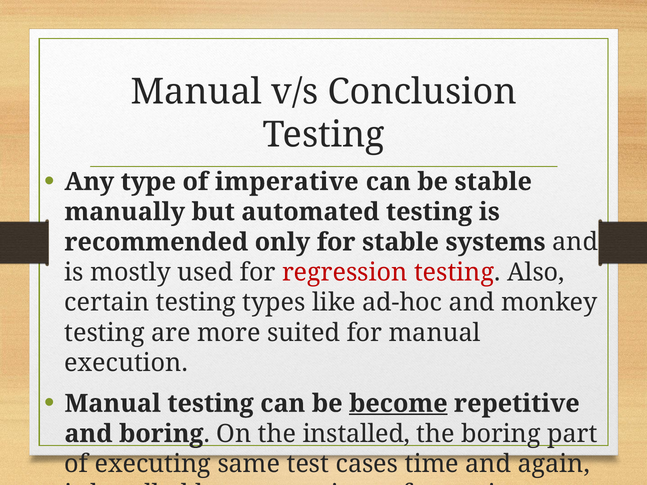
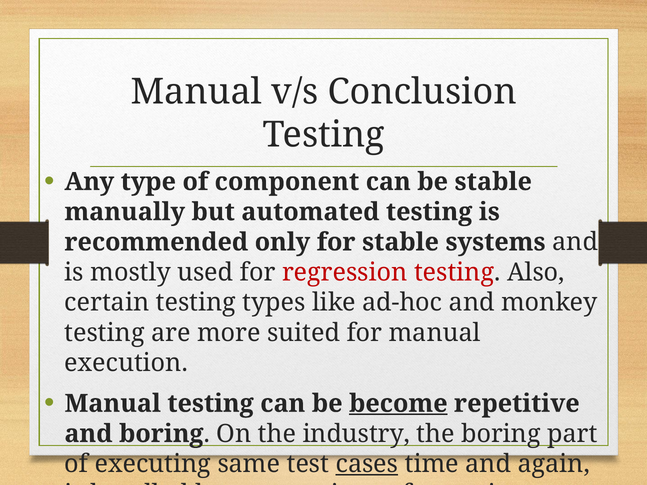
imperative: imperative -> component
installed: installed -> industry
cases underline: none -> present
